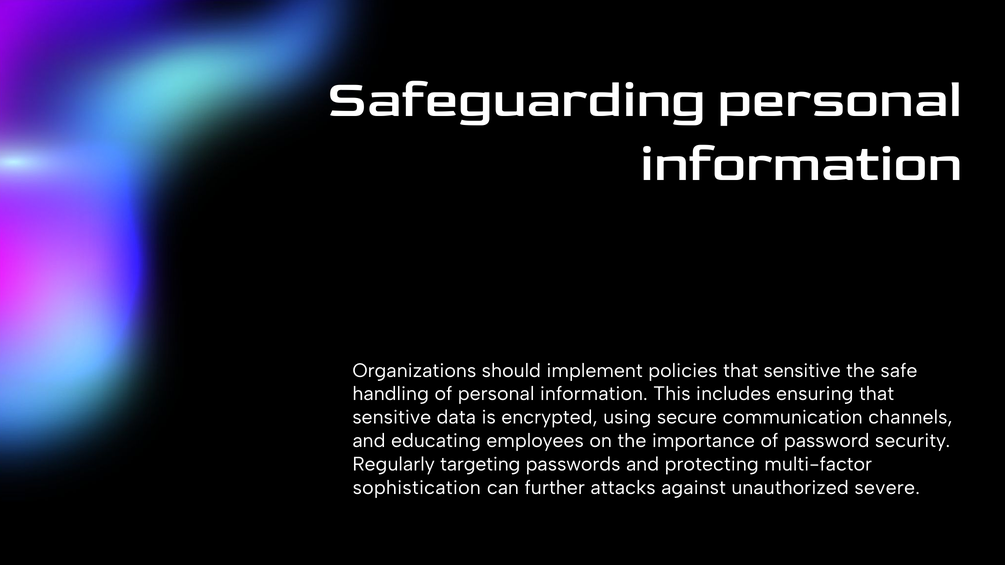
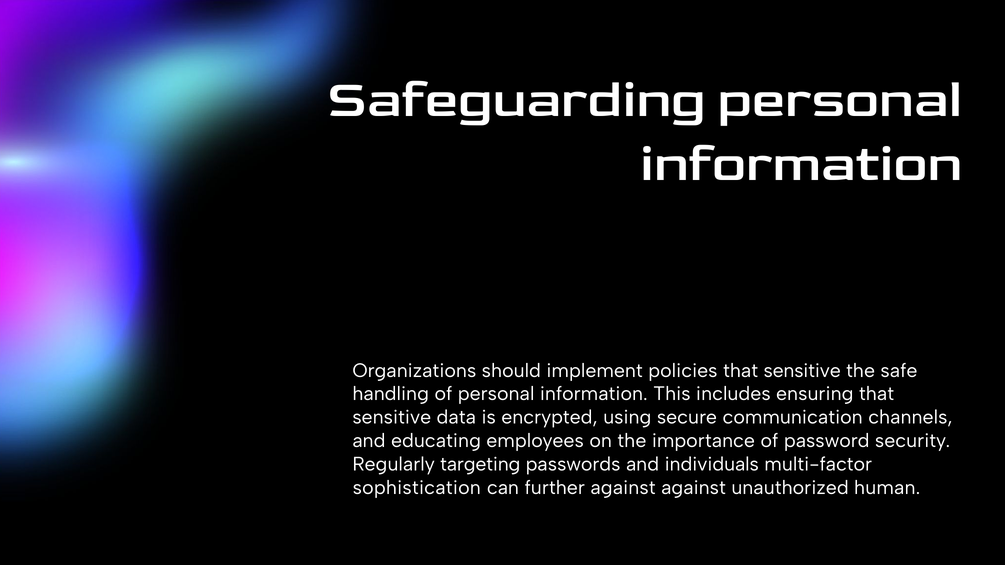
protecting: protecting -> individuals
further attacks: attacks -> against
severe: severe -> human
